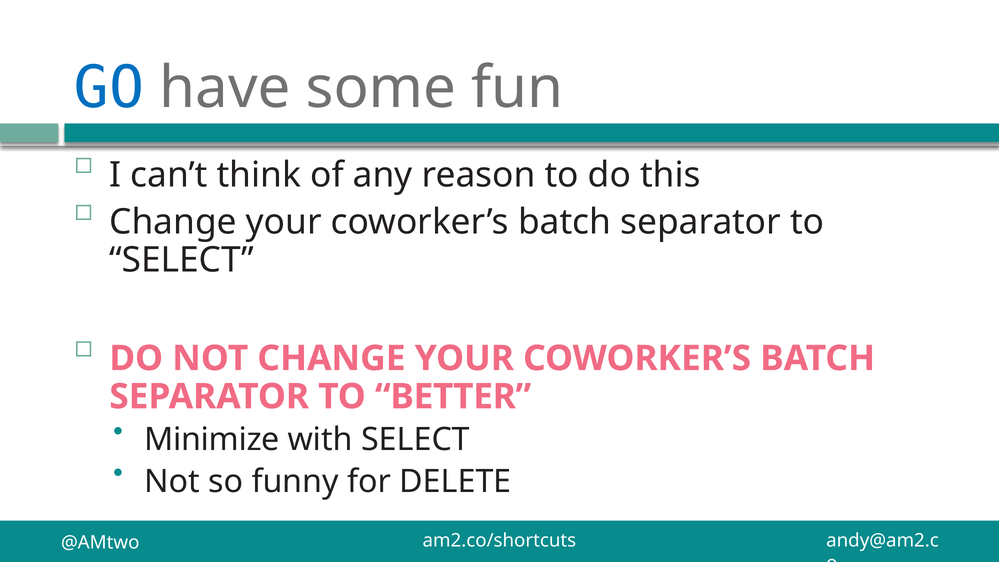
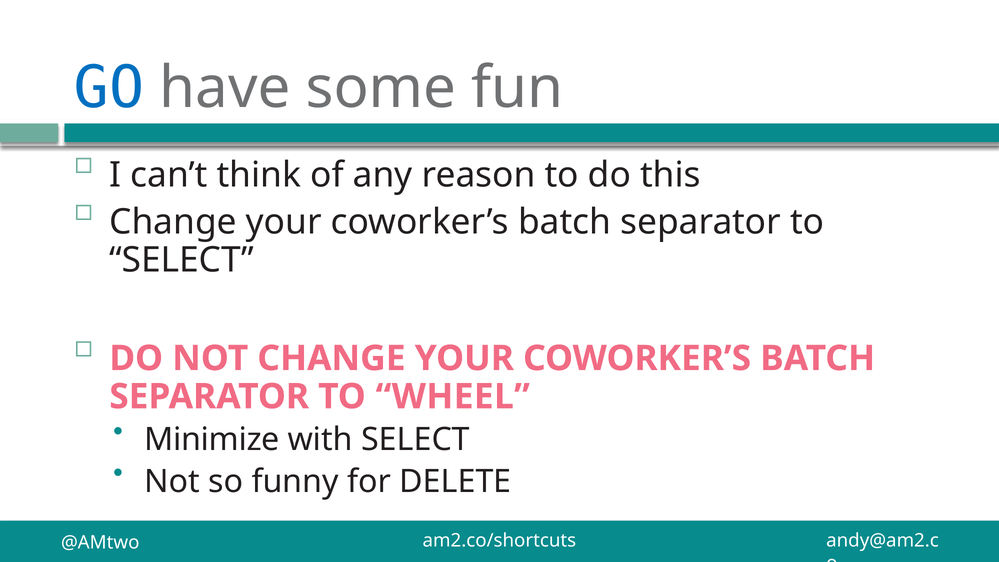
BETTER: BETTER -> WHEEL
